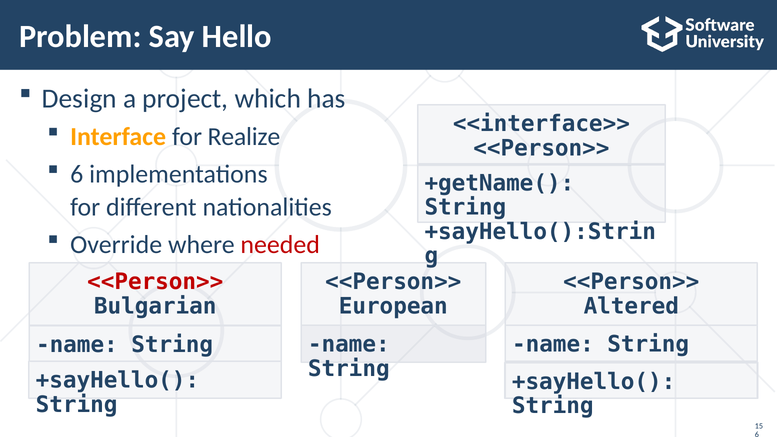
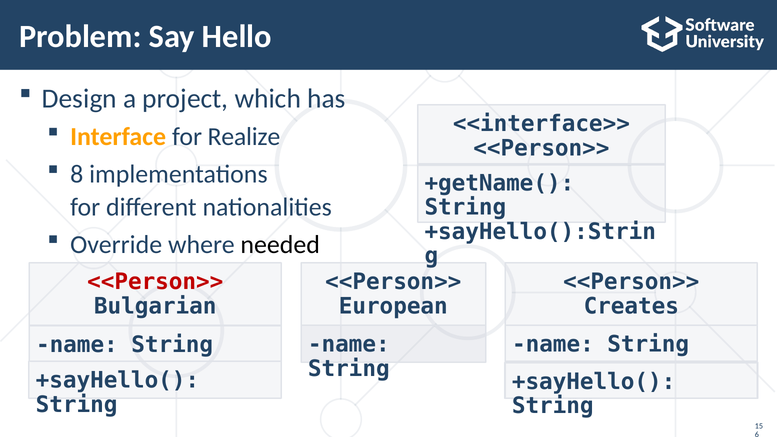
6 at (77, 174): 6 -> 8
needed colour: red -> black
Altered: Altered -> Creates
